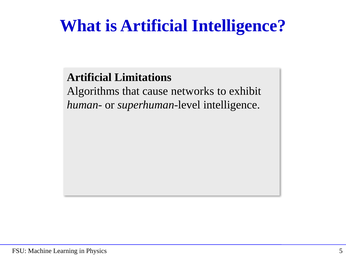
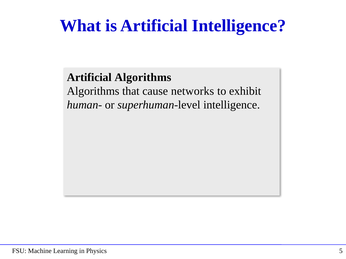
Artificial Limitations: Limitations -> Algorithms
